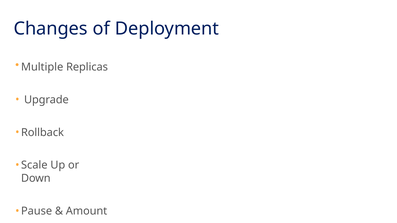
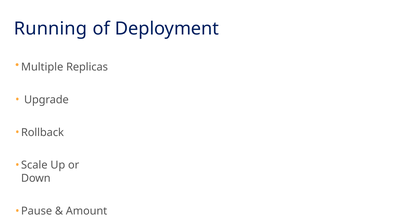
Changes: Changes -> Running
